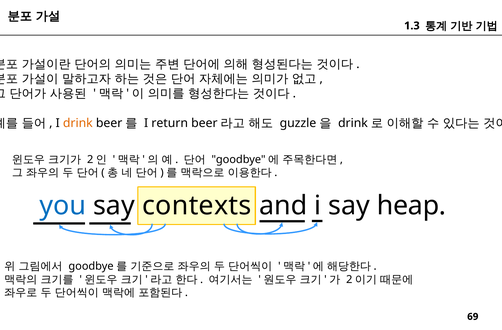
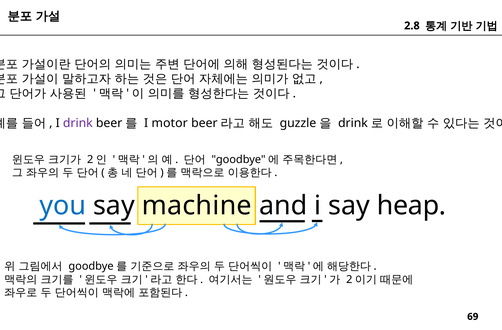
1.3: 1.3 -> 2.8
drink colour: orange -> purple
return: return -> motor
contexts: contexts -> machine
